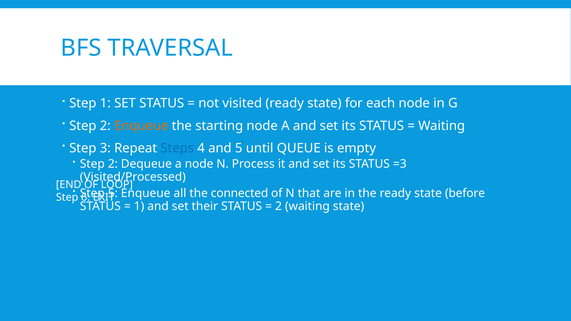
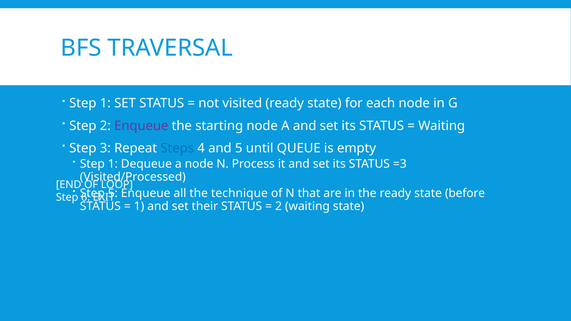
Enqueue at (141, 126) colour: orange -> purple
2 at (113, 164): 2 -> 1
connected: connected -> technique
